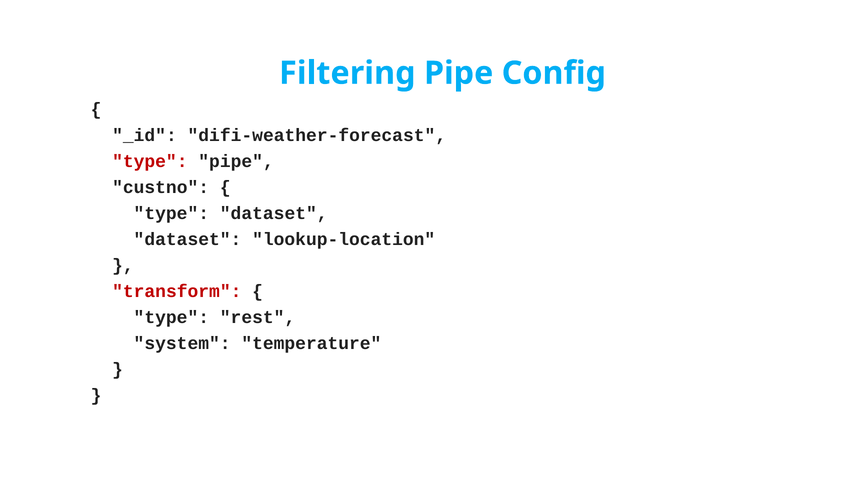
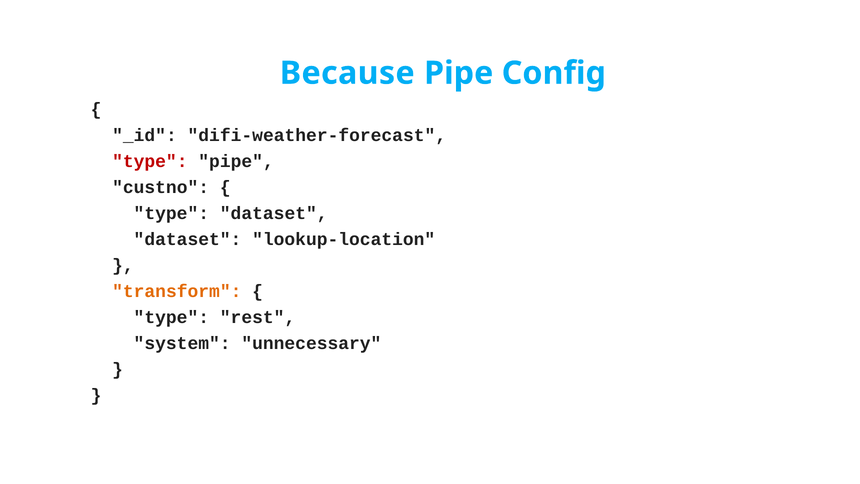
Filtering: Filtering -> Because
transform colour: red -> orange
temperature: temperature -> unnecessary
